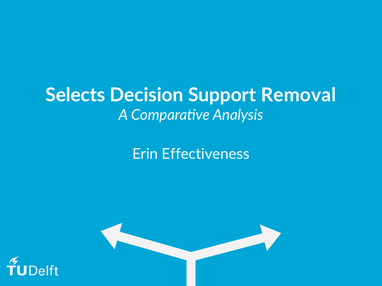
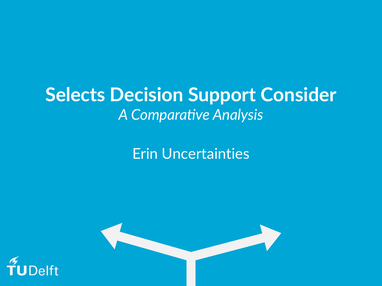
Removal: Removal -> Consider
Effectiveness: Effectiveness -> Uncertainties
